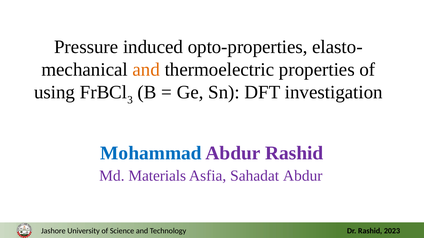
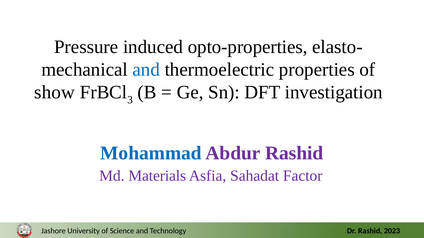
and at (146, 70) colour: orange -> blue
using: using -> show
Sahadat Abdur: Abdur -> Factor
